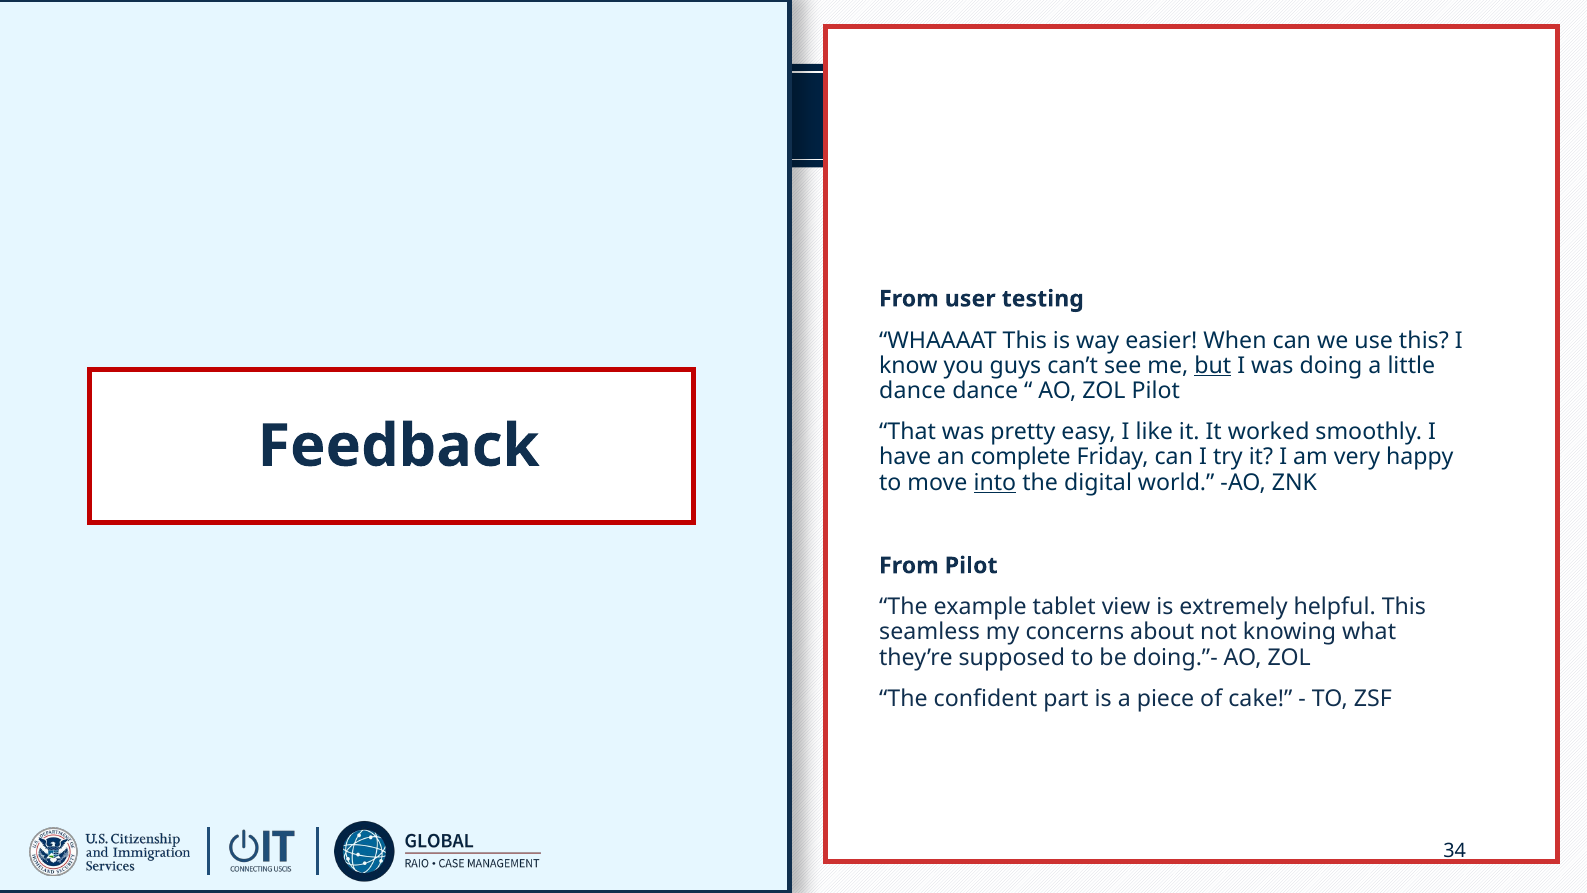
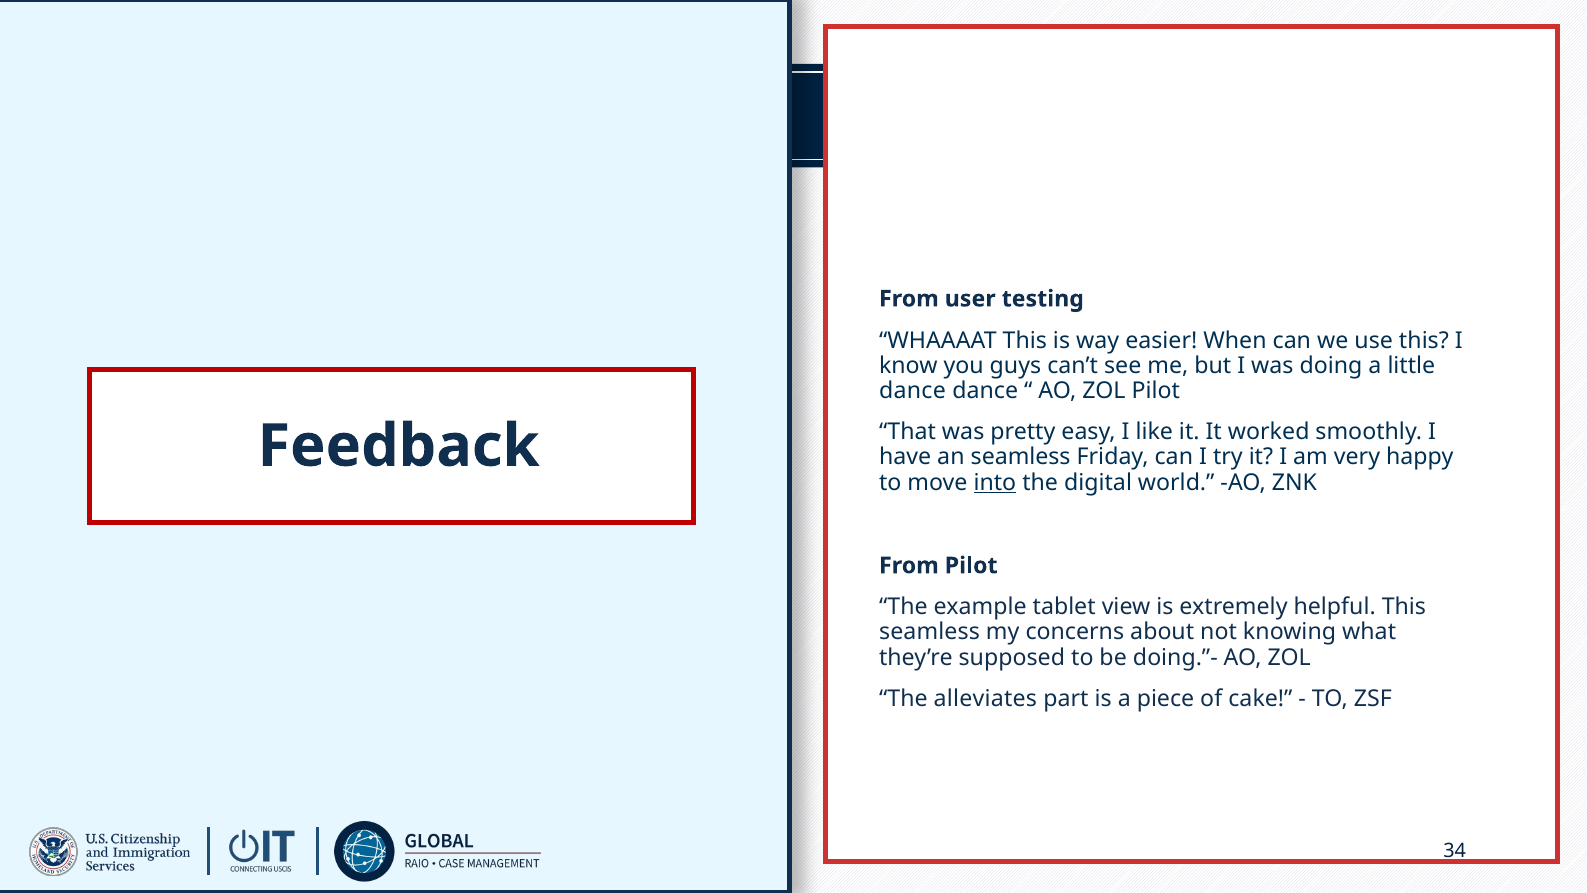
but underline: present -> none
an complete: complete -> seamless
confident: confident -> alleviates
